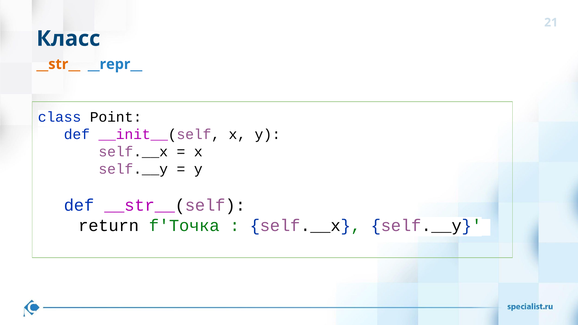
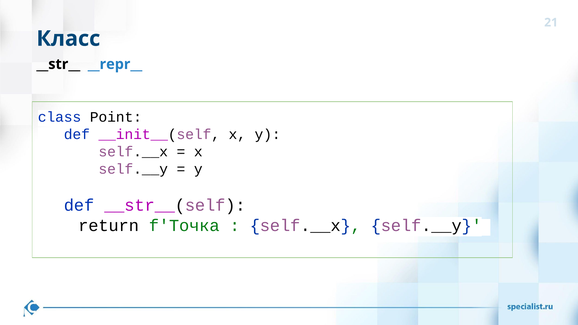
__str__ colour: orange -> black
